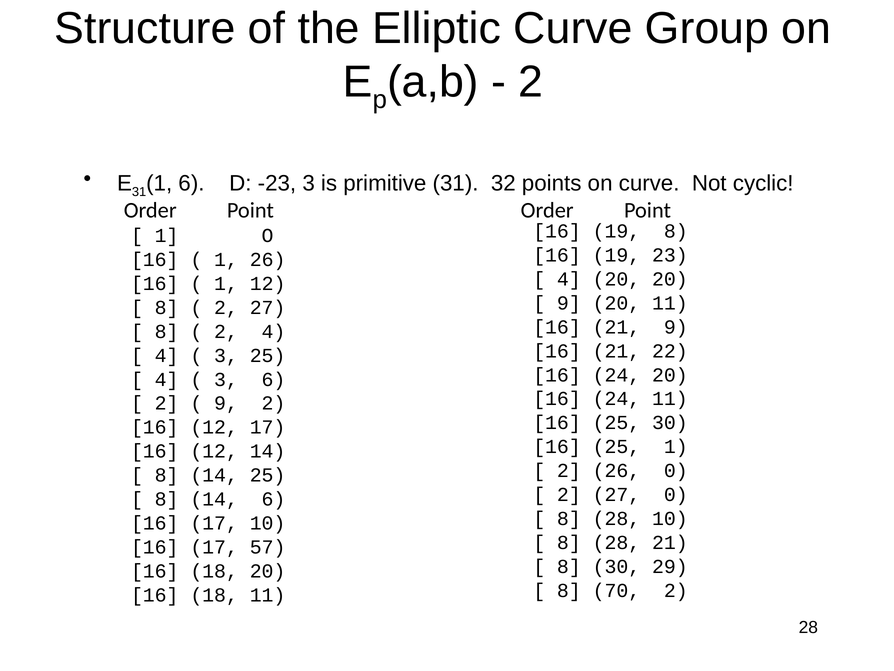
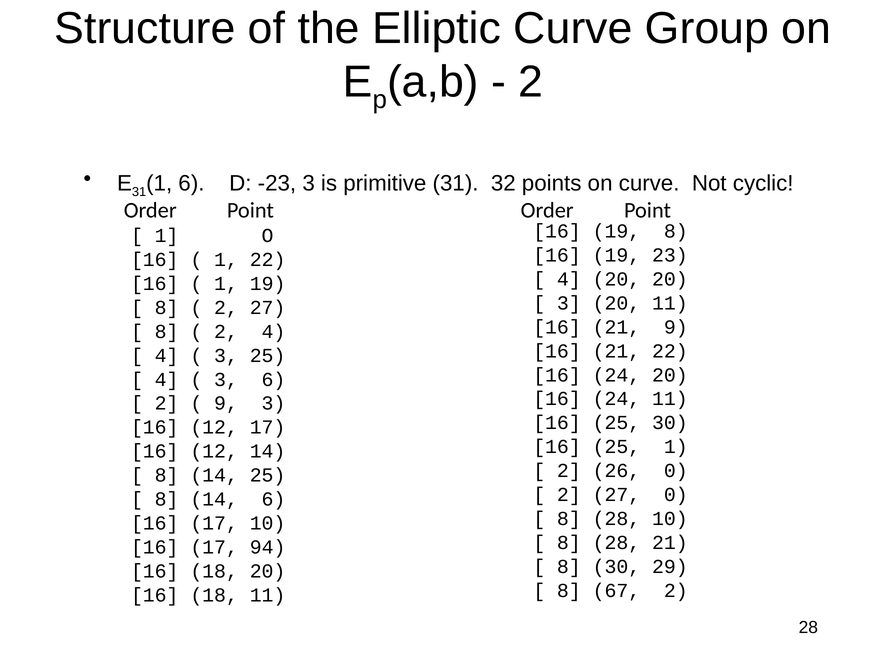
1 26: 26 -> 22
1 12: 12 -> 19
9 at (569, 303): 9 -> 3
9 2: 2 -> 3
57: 57 -> 94
70: 70 -> 67
